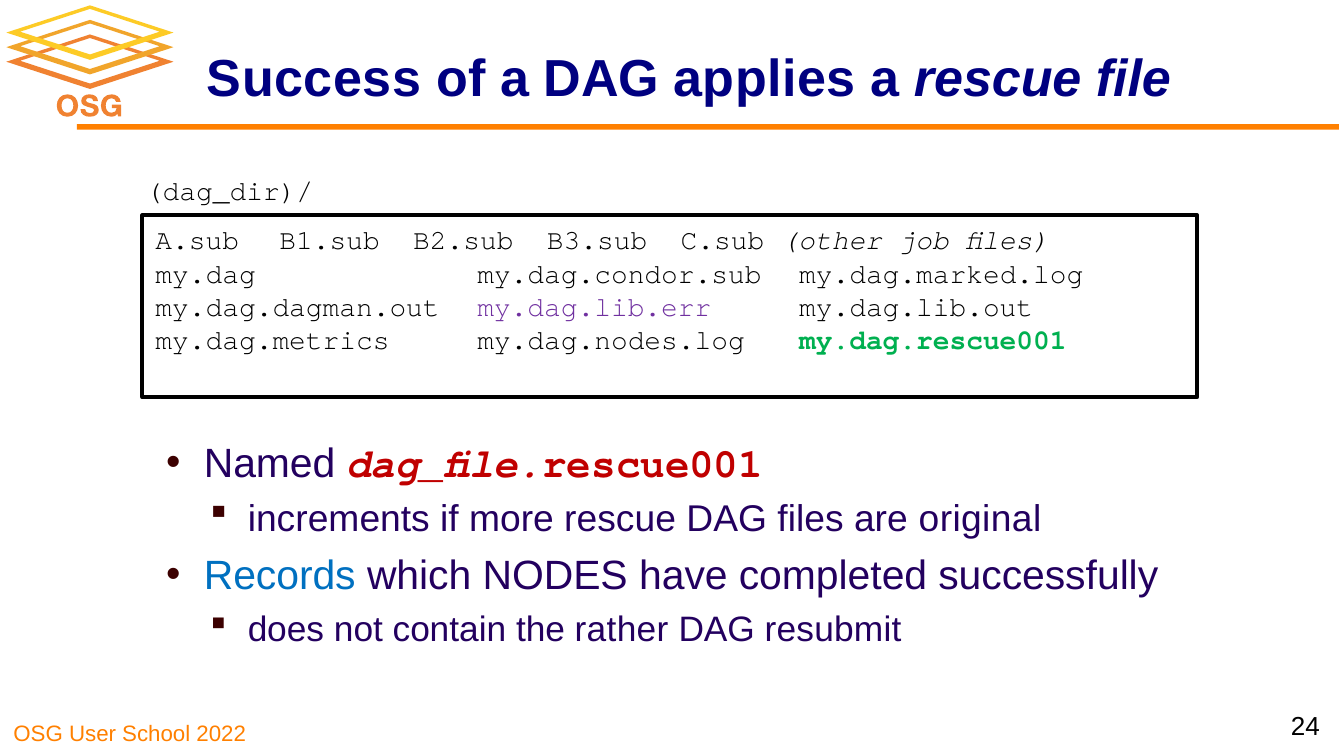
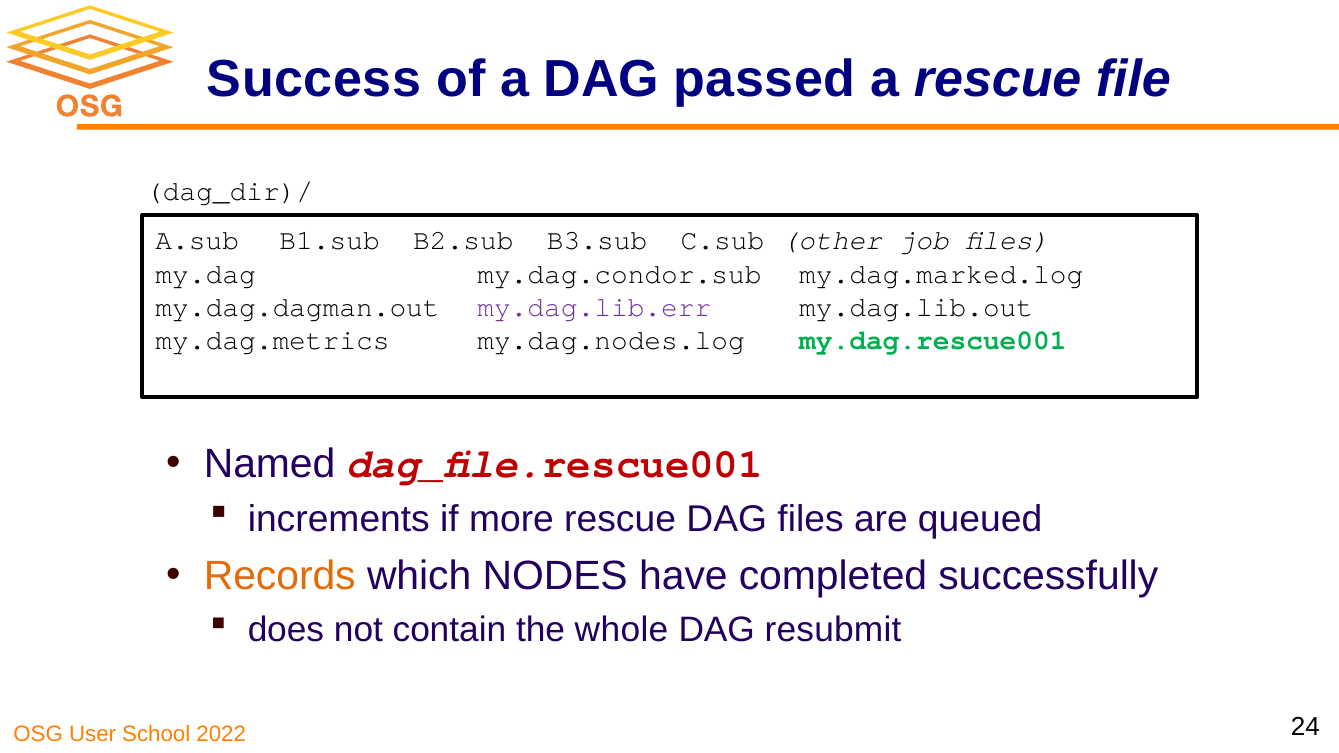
applies: applies -> passed
original: original -> queued
Records colour: blue -> orange
rather: rather -> whole
